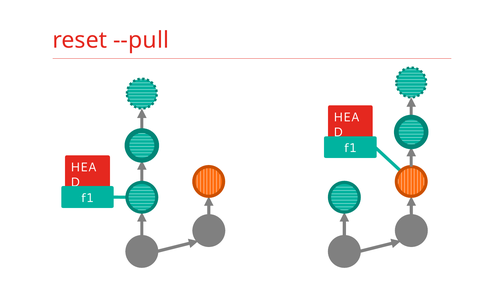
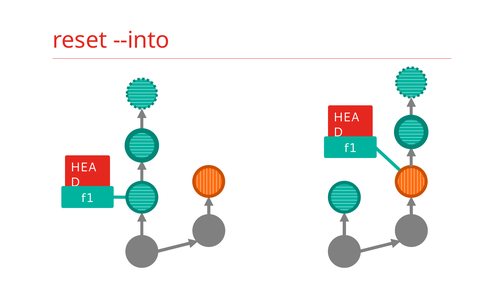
--pull: --pull -> --into
